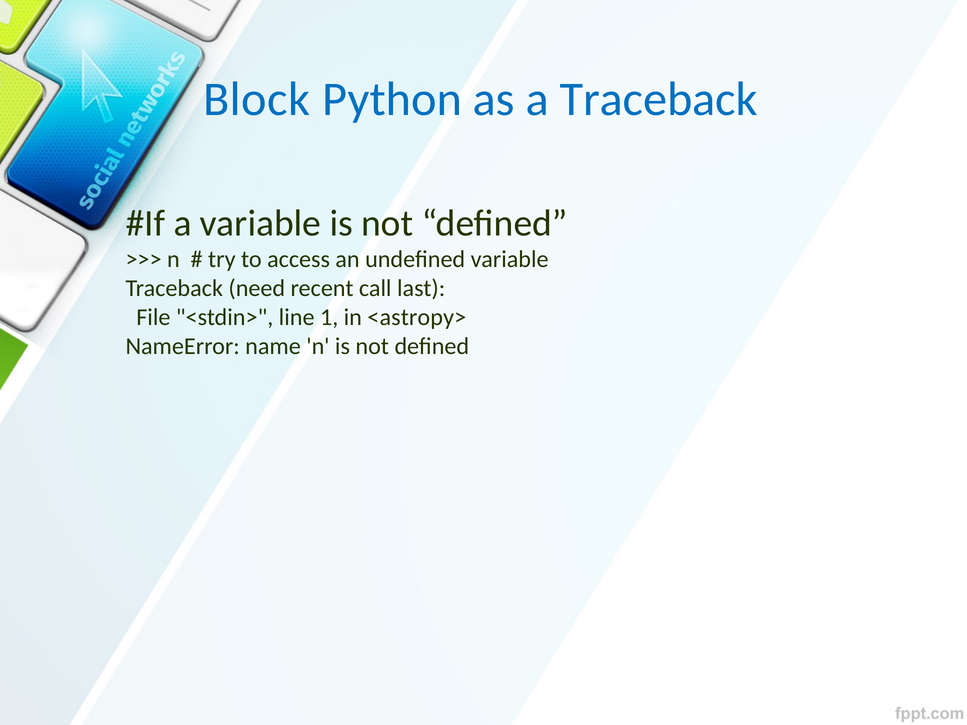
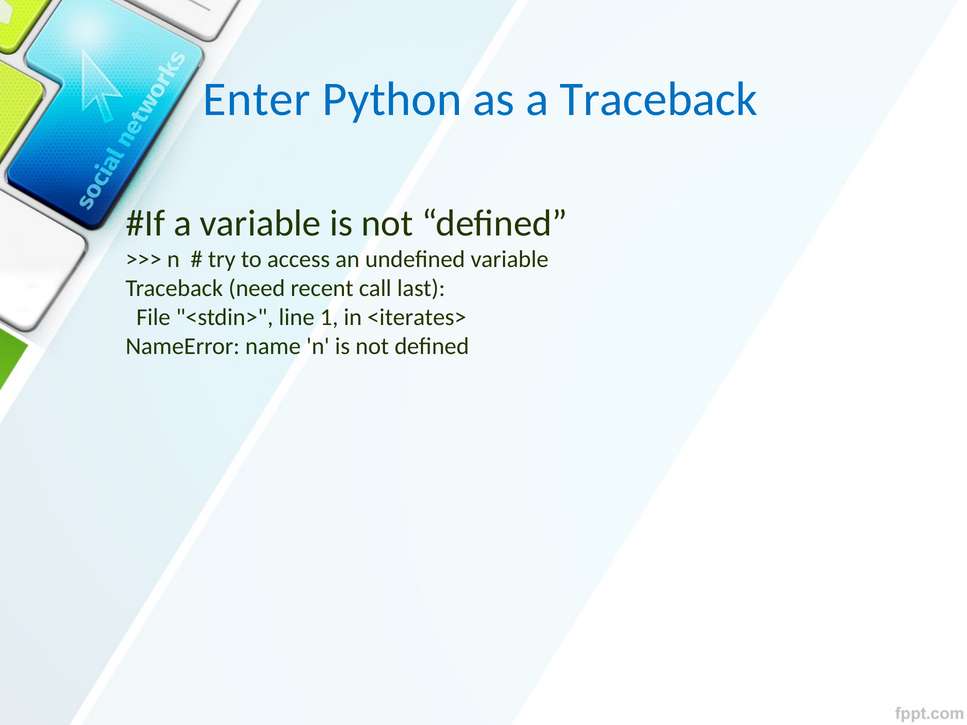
Block: Block -> Enter
<astropy>: <astropy> -> <iterates>
